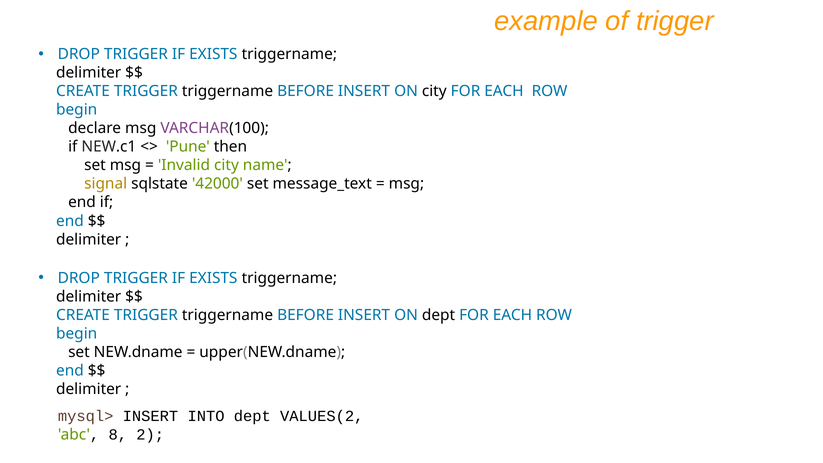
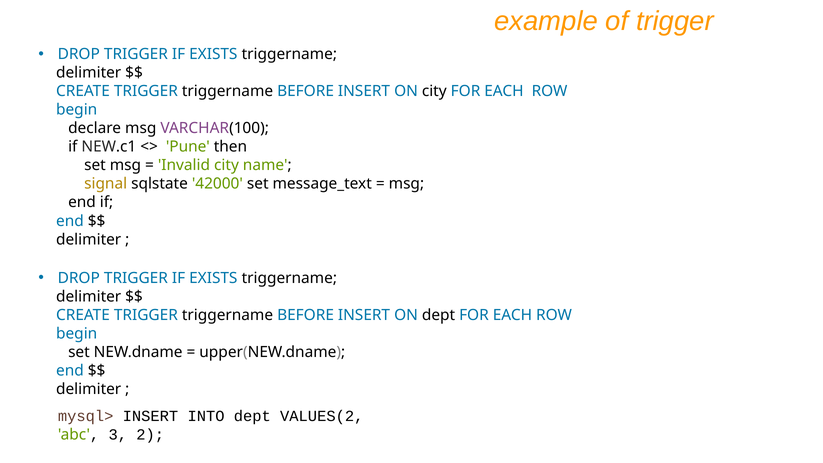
8: 8 -> 3
